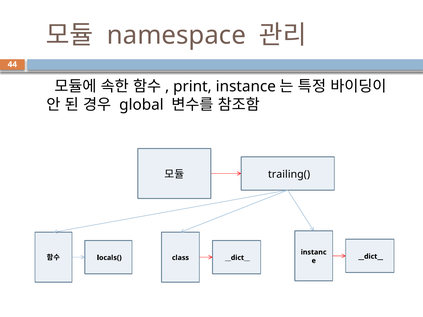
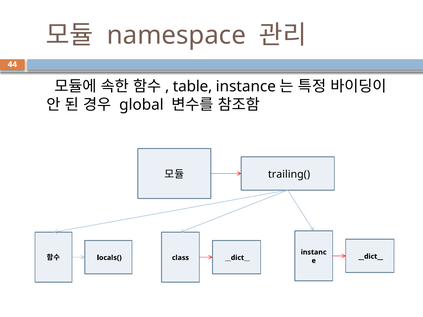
print: print -> table
